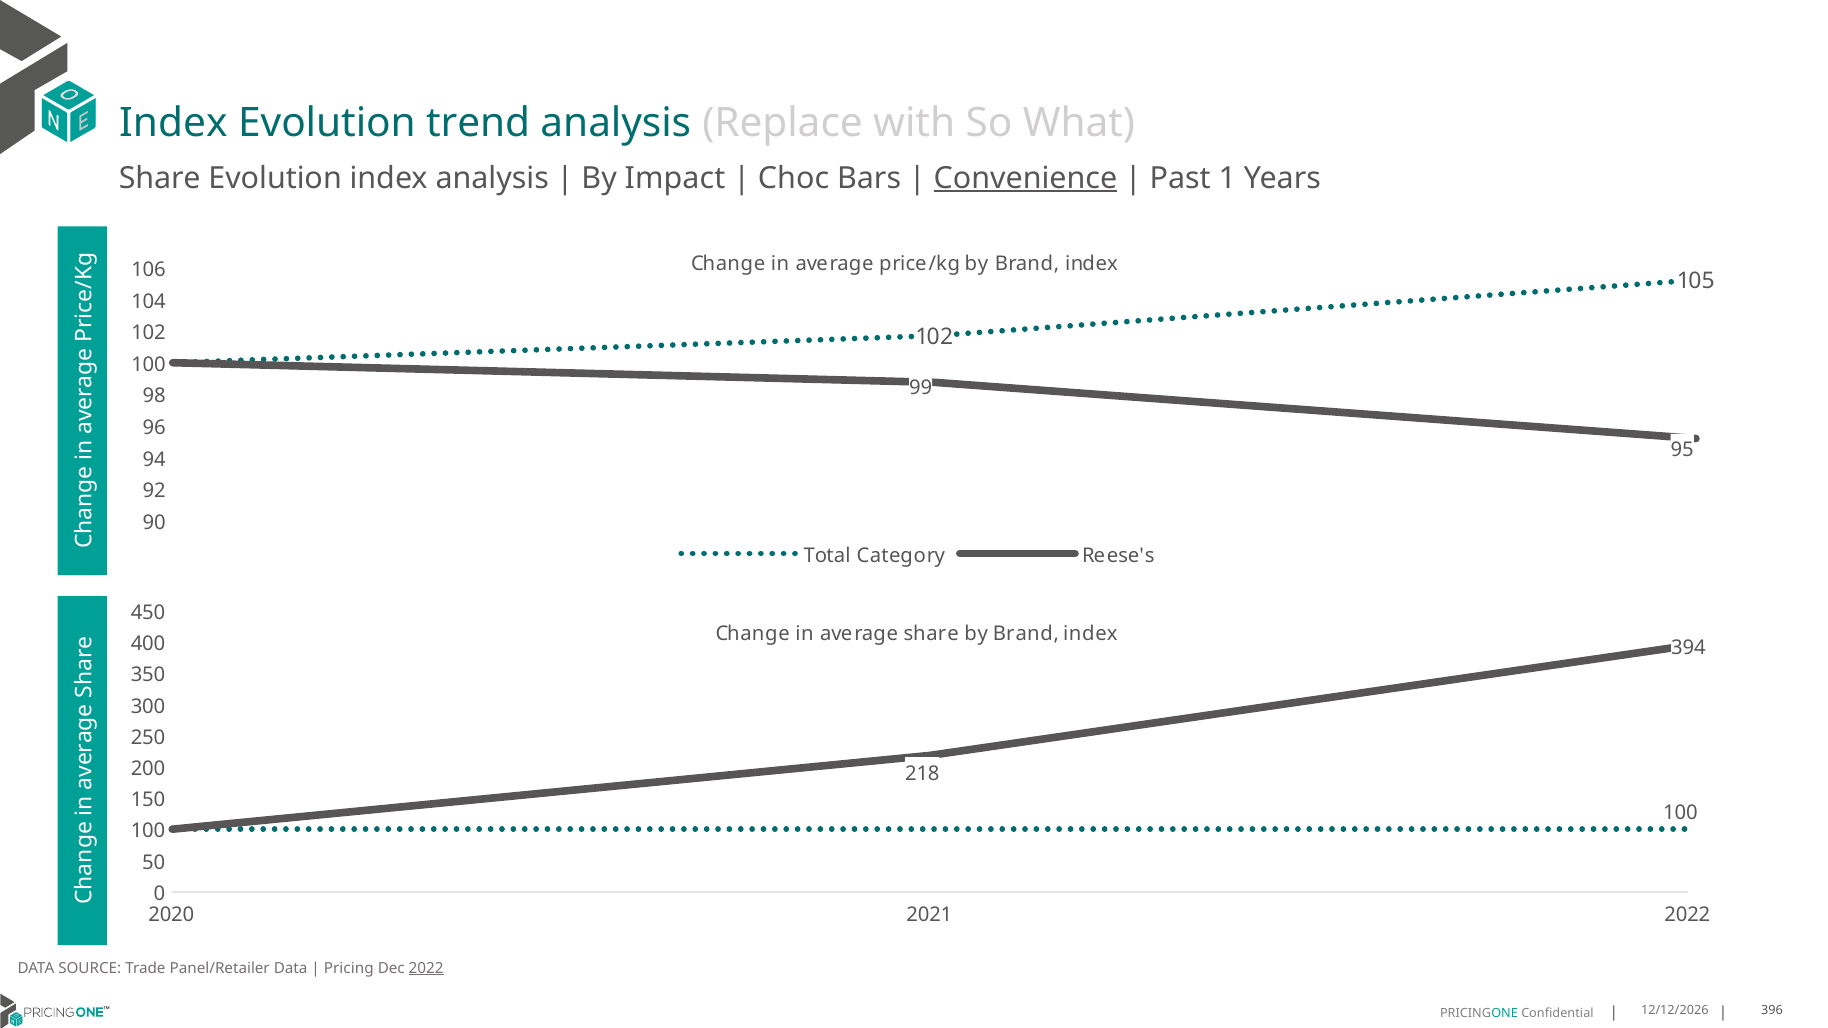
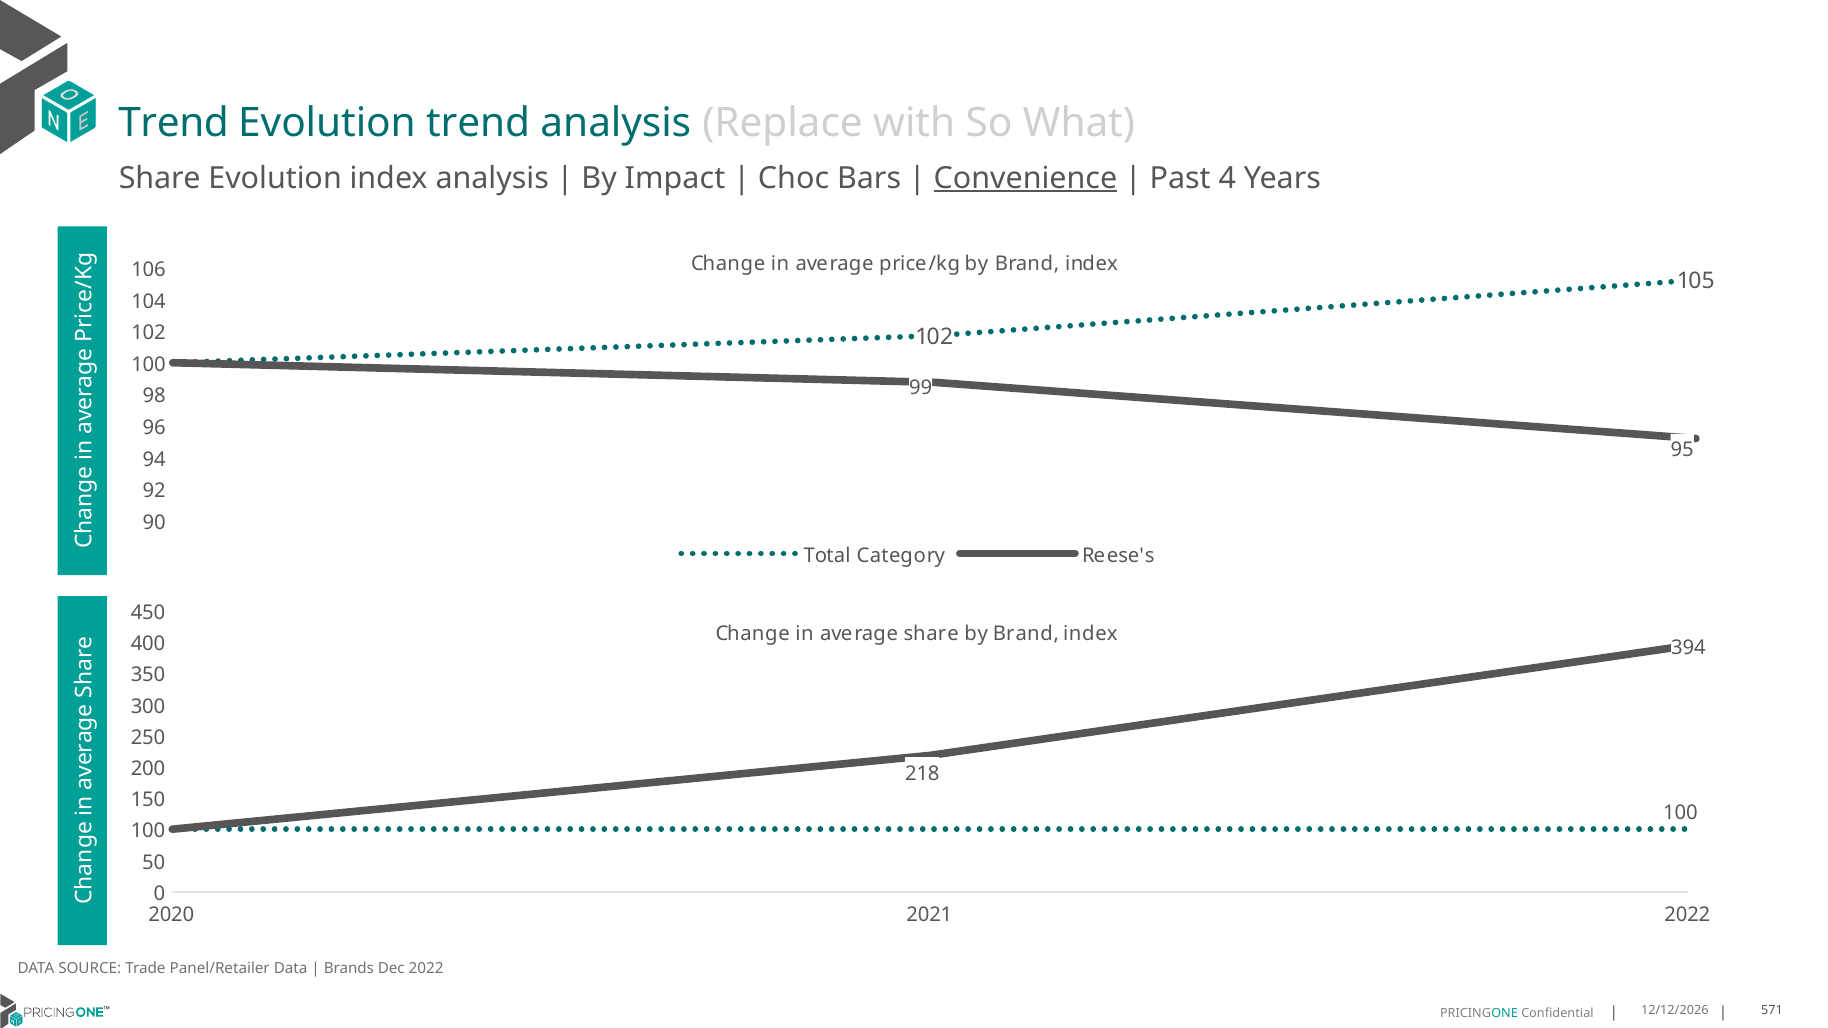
Index at (173, 123): Index -> Trend
1: 1 -> 4
Pricing: Pricing -> Brands
2022 at (426, 968) underline: present -> none
396: 396 -> 571
